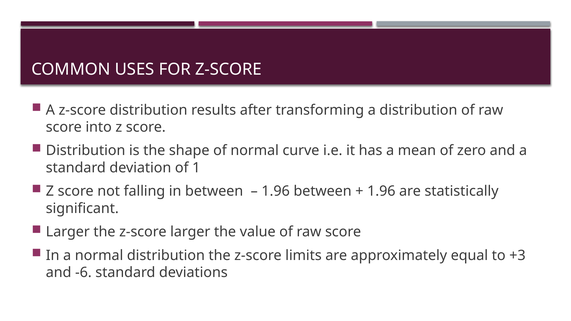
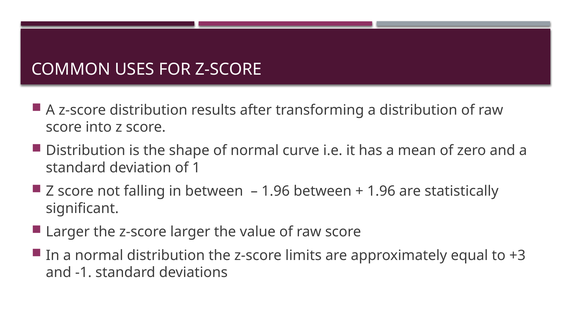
-6: -6 -> -1
